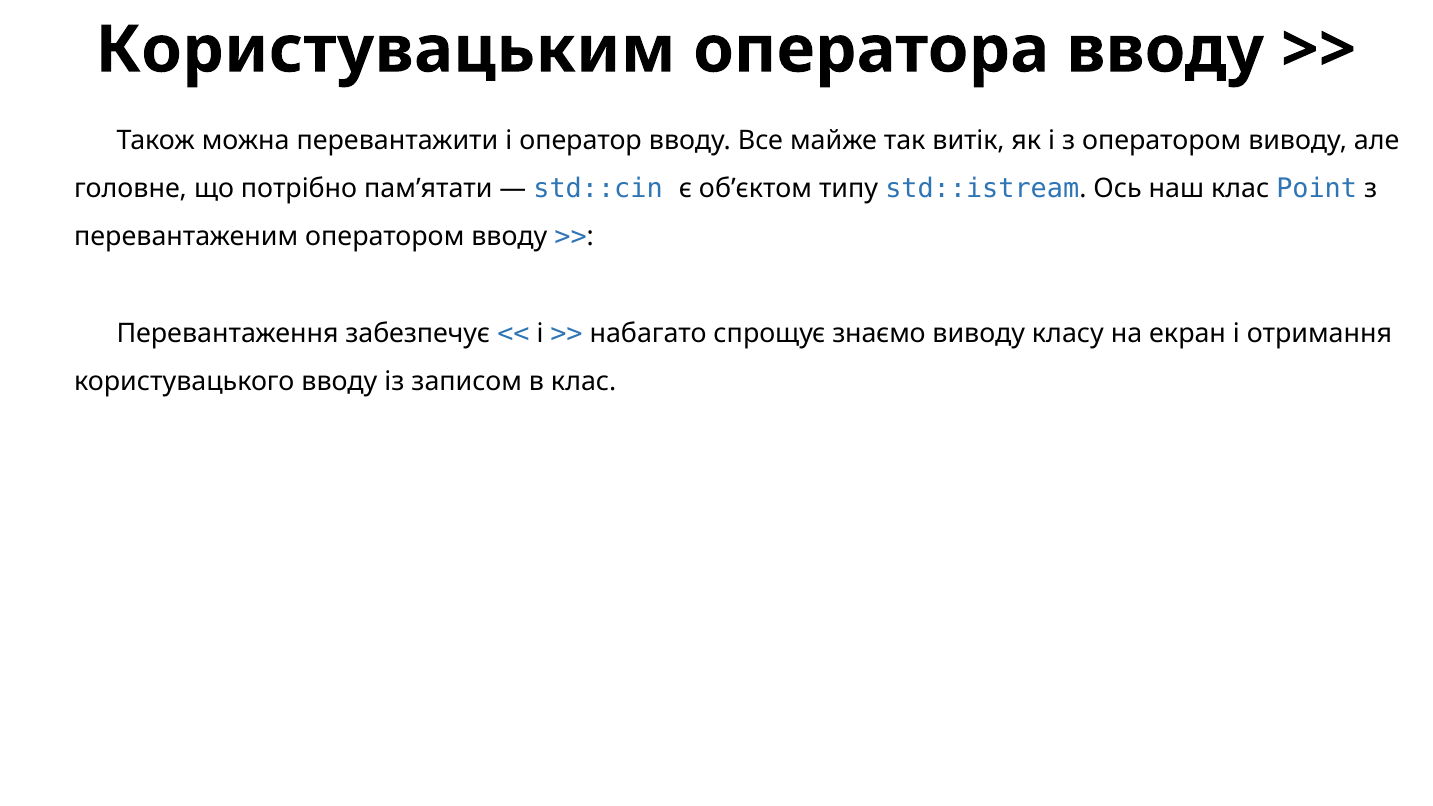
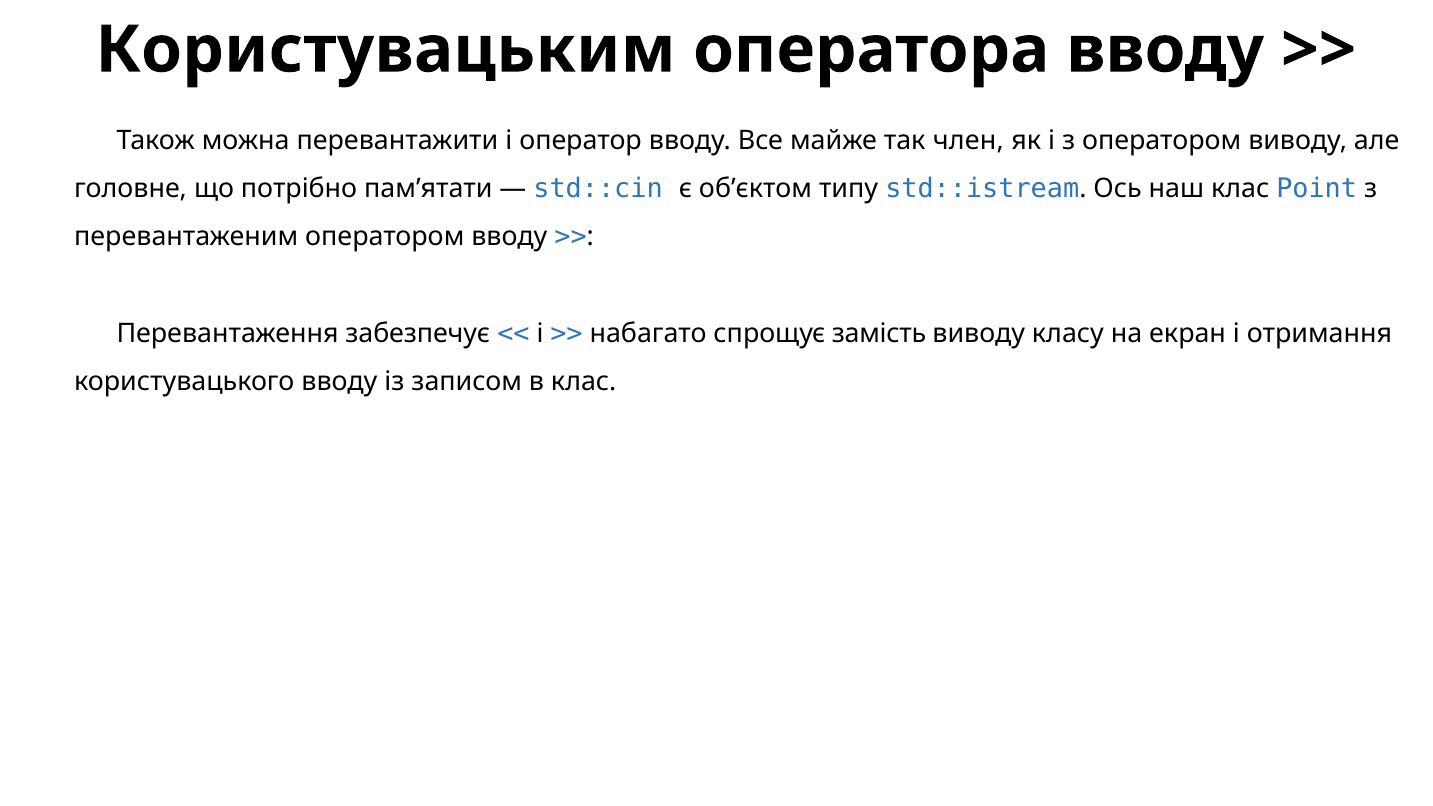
витік: витік -> член
знаємо: знаємо -> замість
